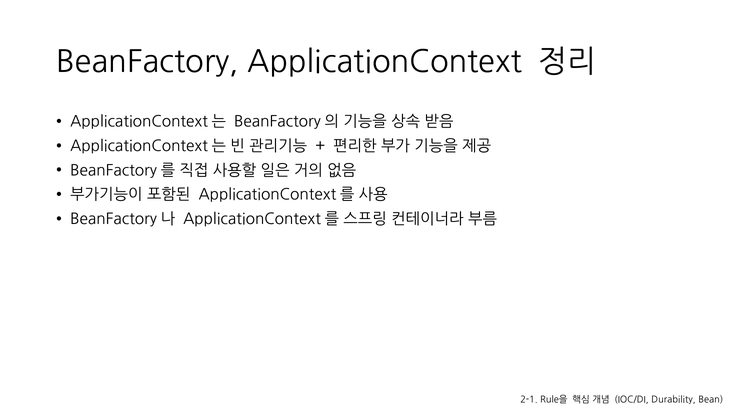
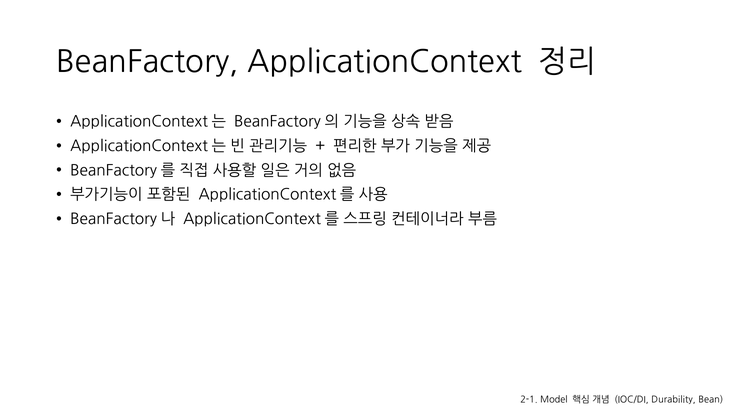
Rule을: Rule을 -> Model
